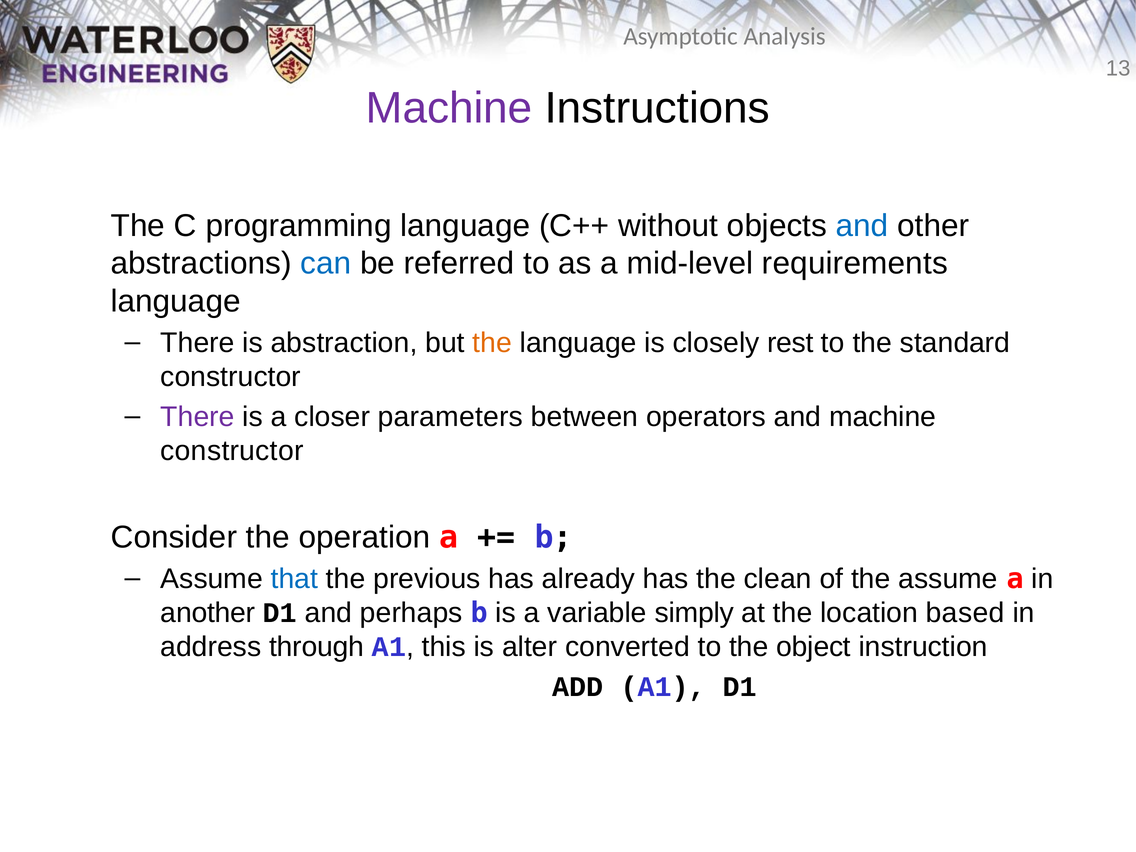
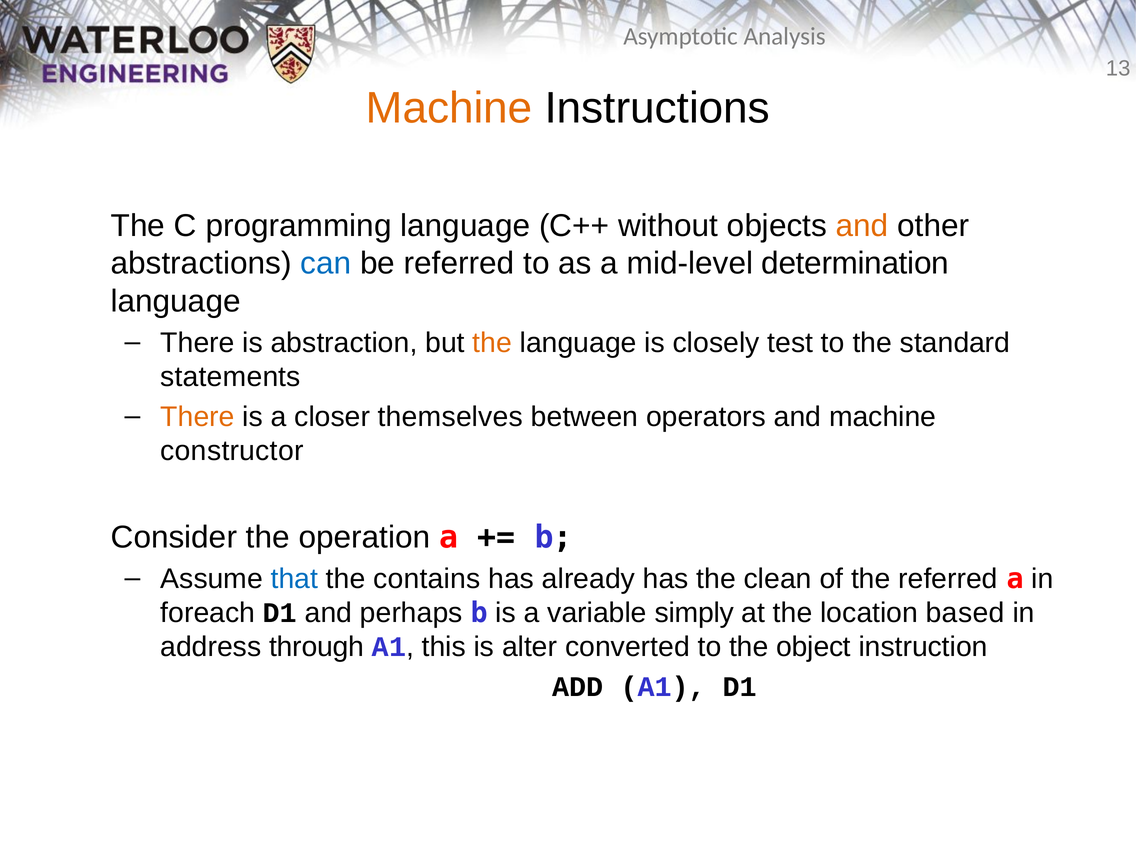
Machine at (449, 108) colour: purple -> orange
and at (862, 226) colour: blue -> orange
requirements: requirements -> determination
rest: rest -> test
constructor at (231, 377): constructor -> statements
There at (198, 417) colour: purple -> orange
parameters: parameters -> themselves
previous: previous -> contains
the assume: assume -> referred
another: another -> foreach
